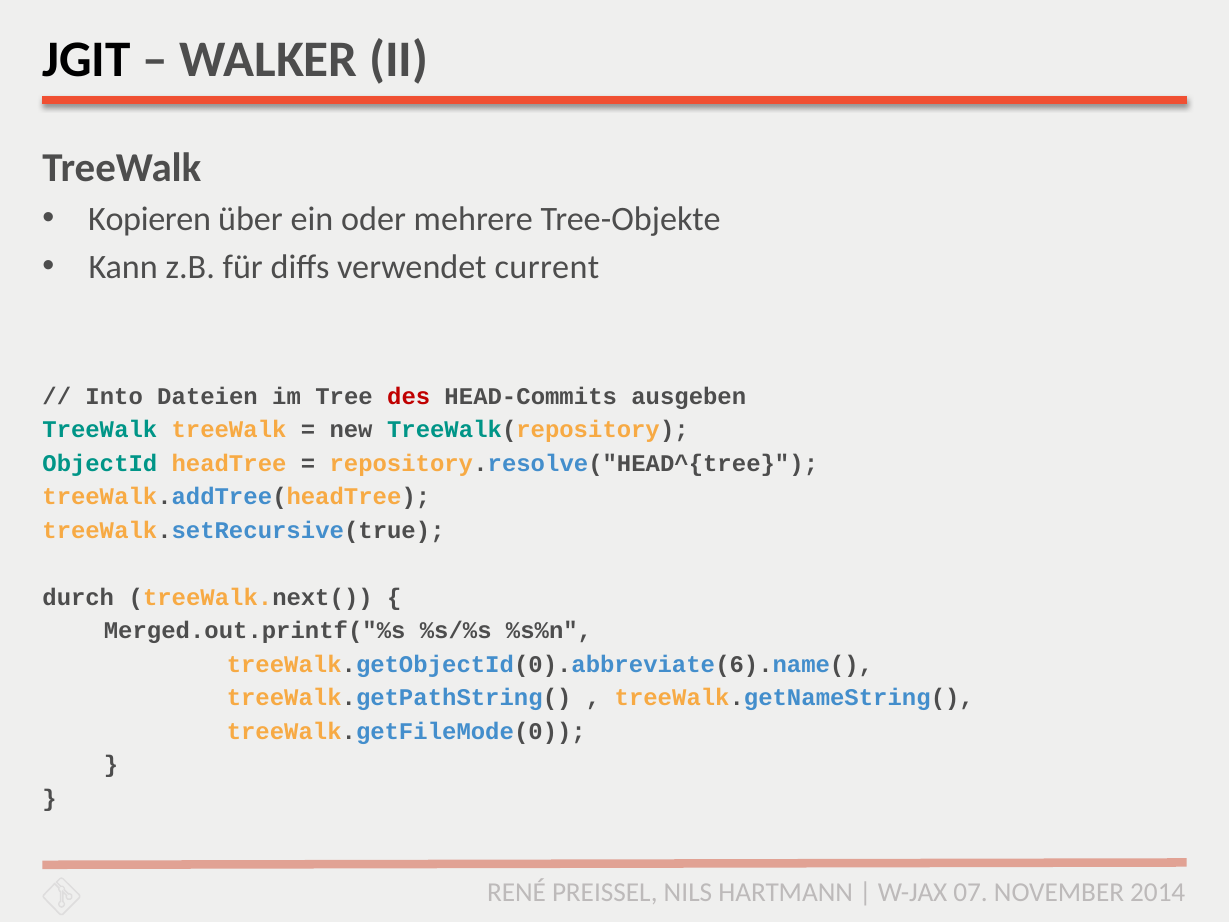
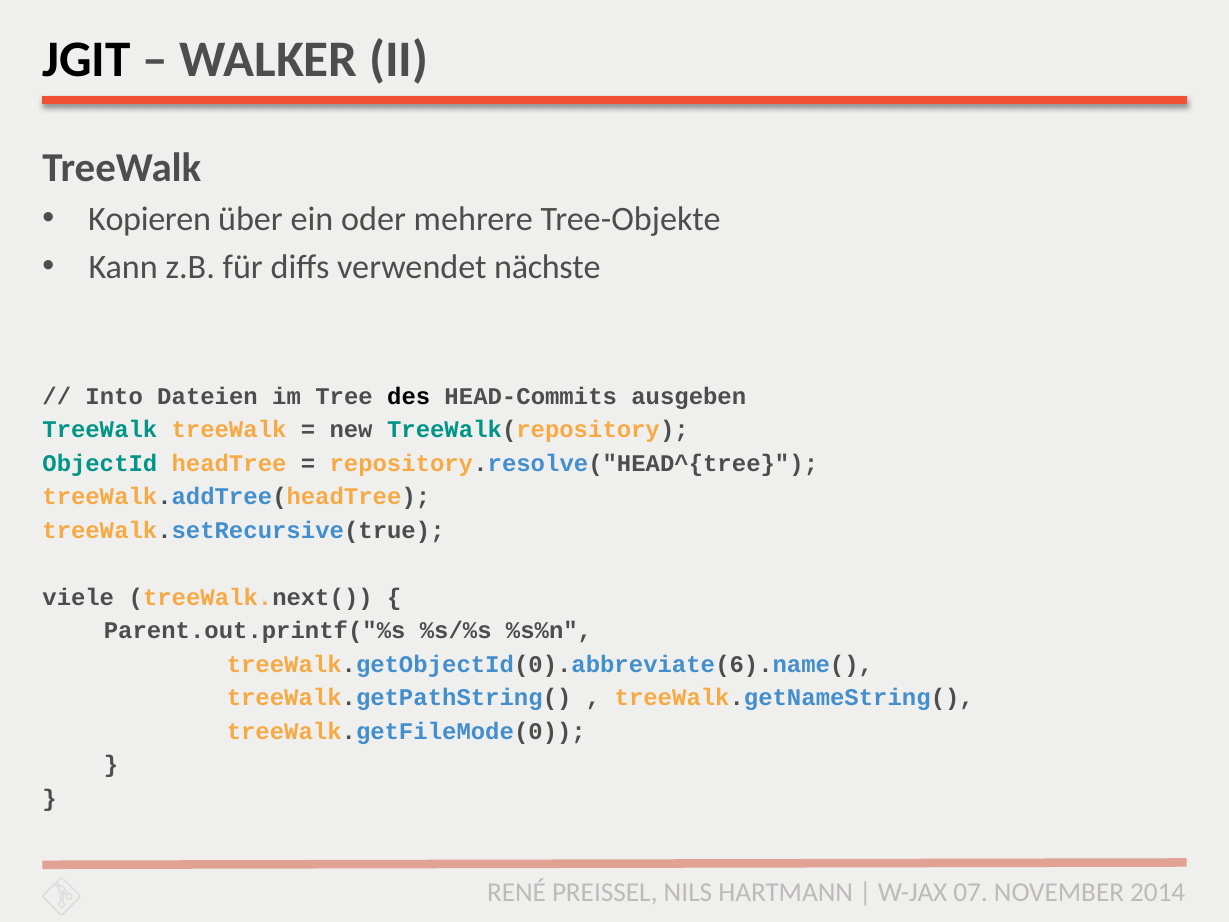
current: current -> nächste
des colour: red -> black
durch: durch -> viele
Merged.out.printf("%s: Merged.out.printf("%s -> Parent.out.printf("%s
